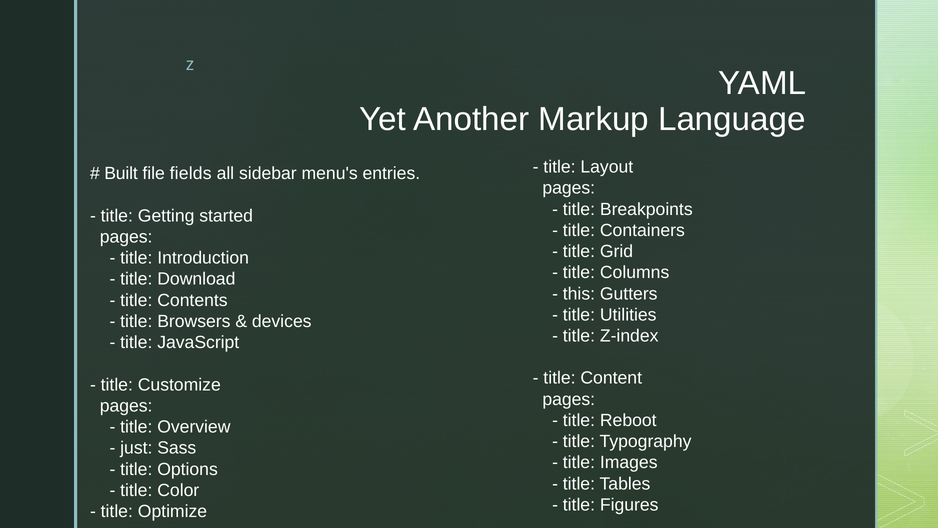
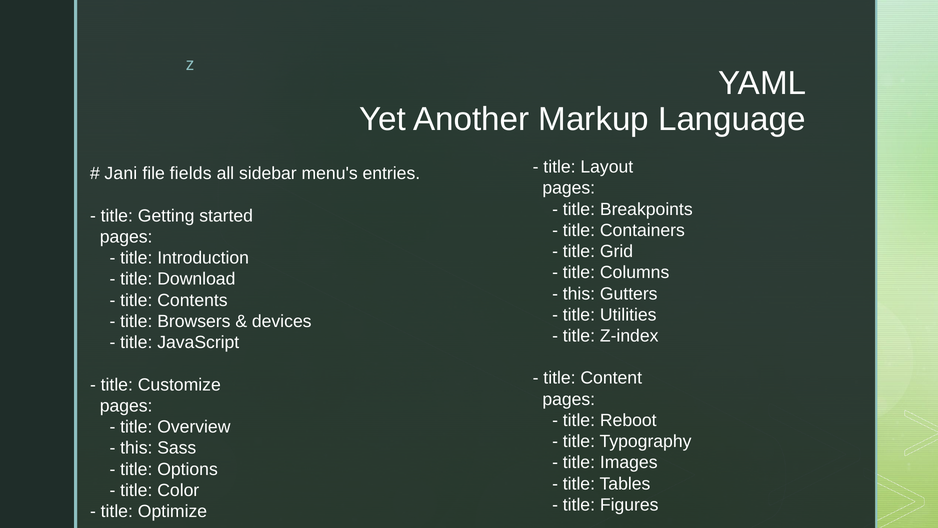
Built: Built -> Jani
just at (136, 448): just -> this
